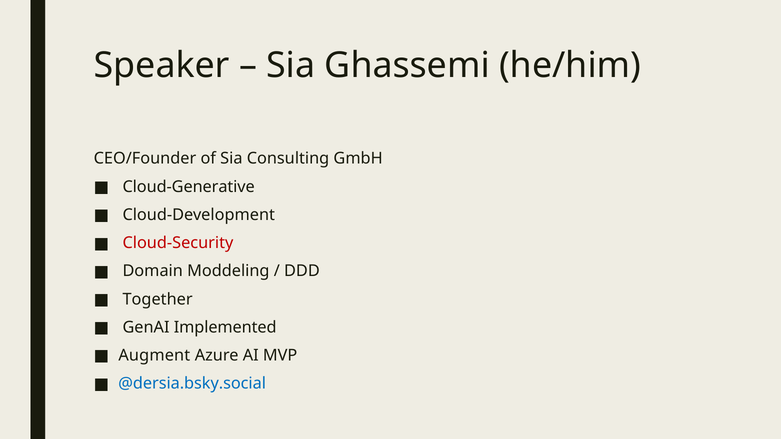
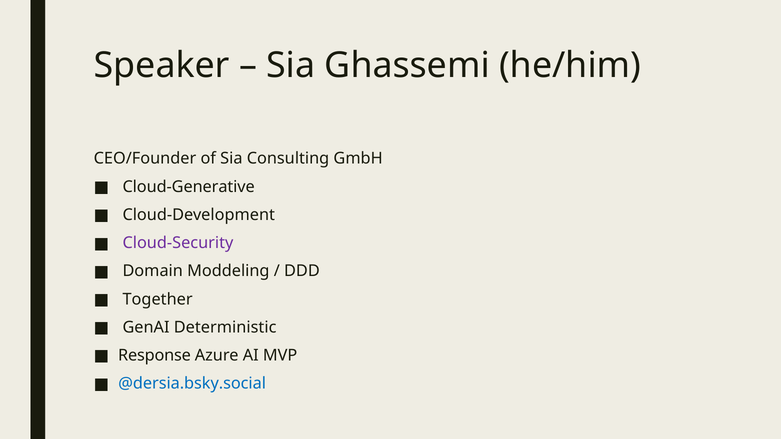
Cloud-Security colour: red -> purple
Implemented: Implemented -> Deterministic
Augment: Augment -> Response
